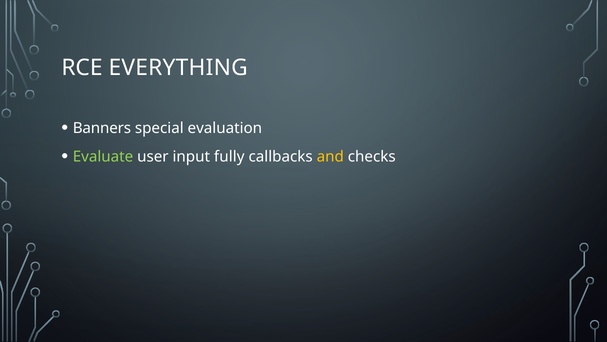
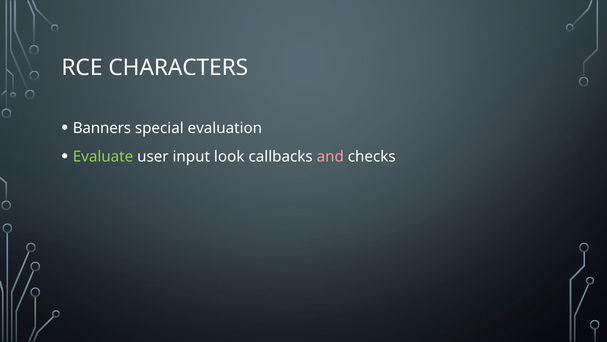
EVERYTHING: EVERYTHING -> CHARACTERS
fully: fully -> look
and colour: yellow -> pink
